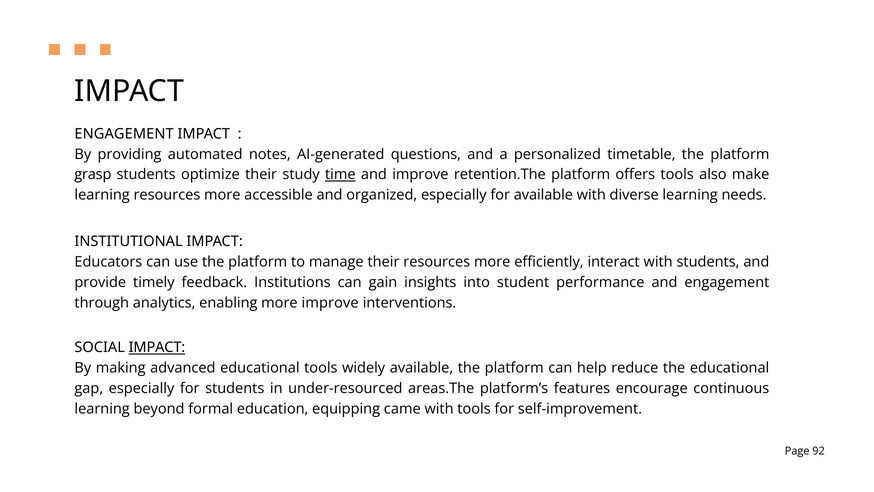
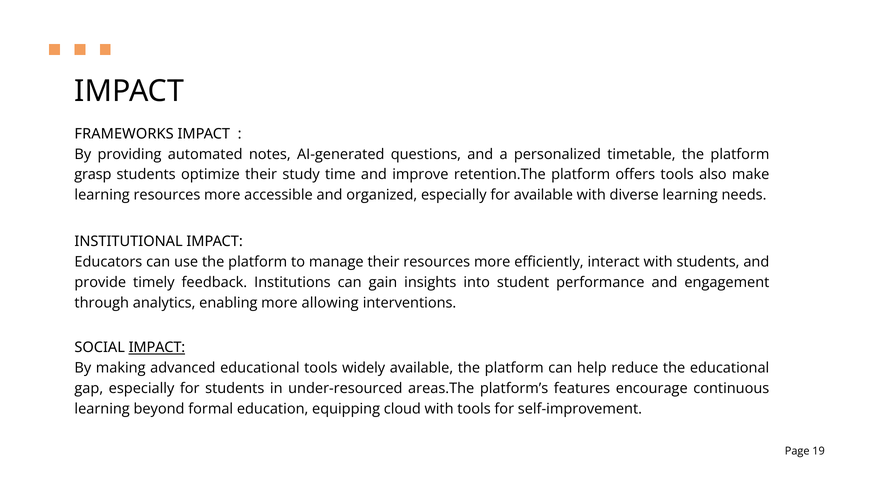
ENGAGEMENT at (124, 134): ENGAGEMENT -> FRAMEWORKS
time underline: present -> none
more improve: improve -> allowing
came: came -> cloud
92: 92 -> 19
